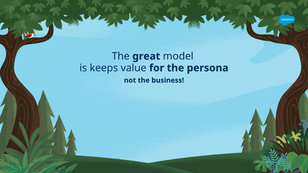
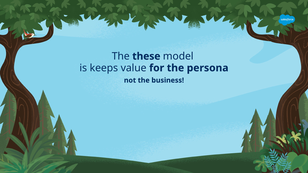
great: great -> these
